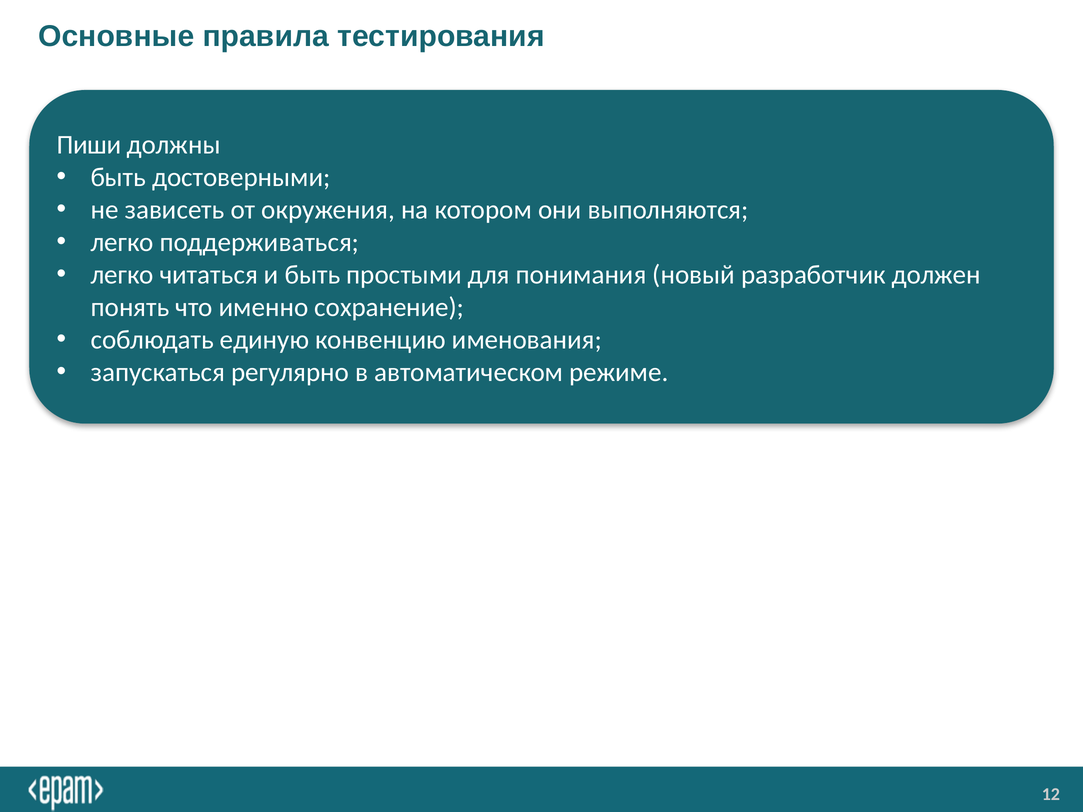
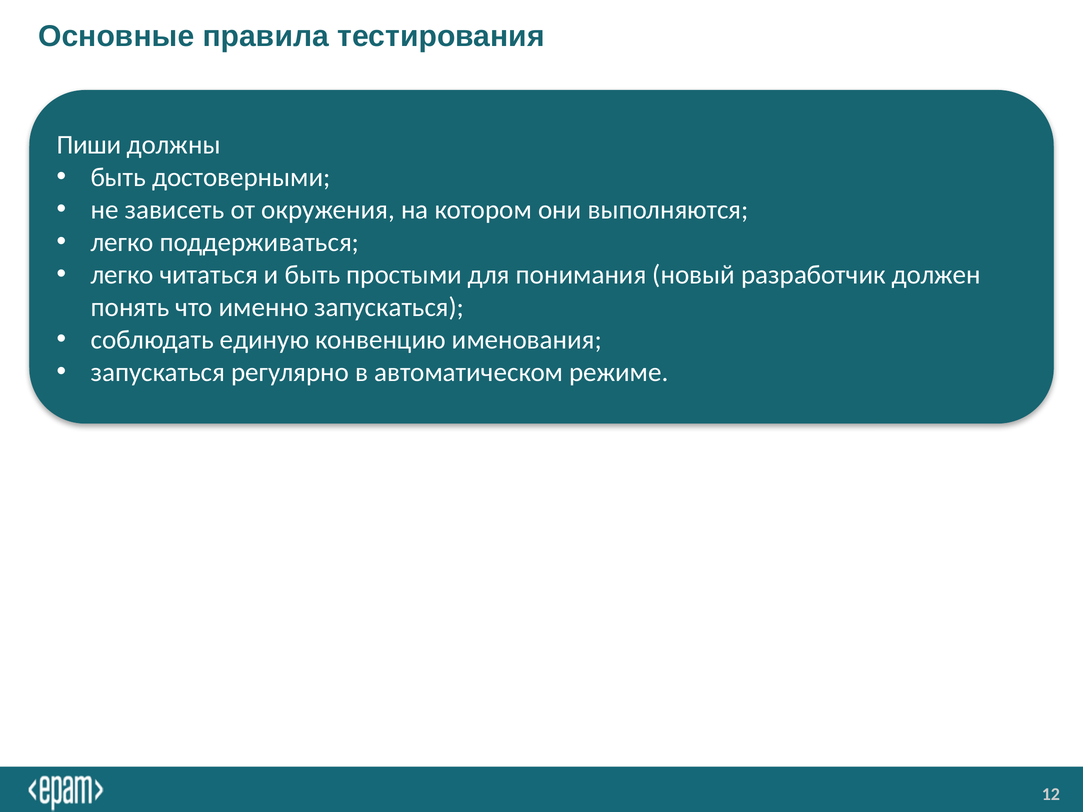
именно сохранение: сохранение -> запускаться
